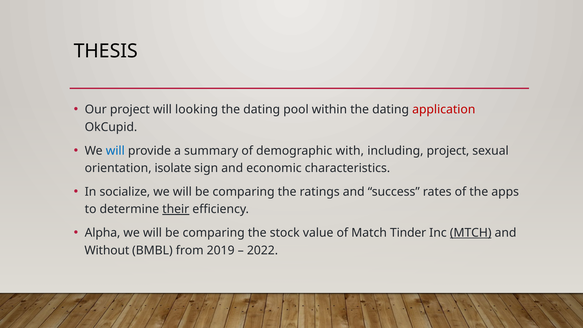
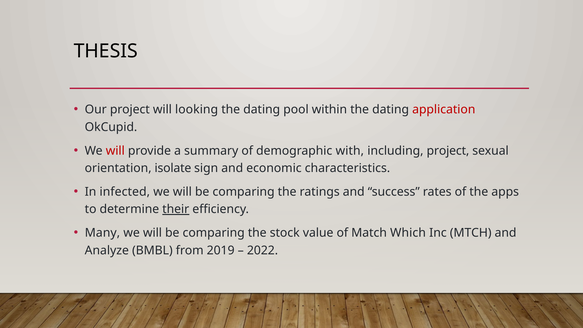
will at (115, 151) colour: blue -> red
socialize: socialize -> infected
Alpha: Alpha -> Many
Tinder: Tinder -> Which
MTCH underline: present -> none
Without: Without -> Analyze
